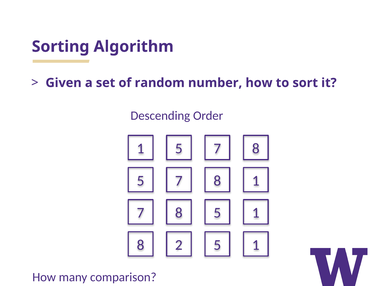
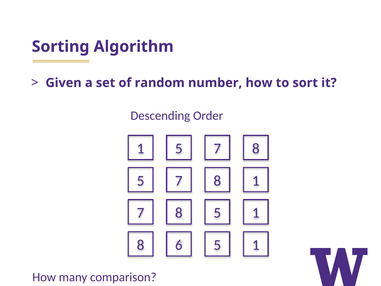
2: 2 -> 6
